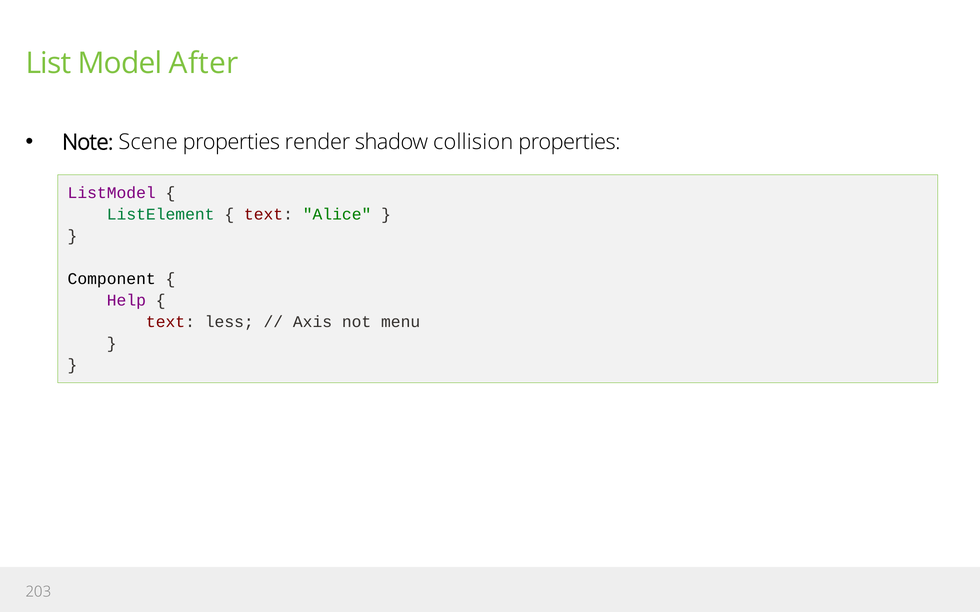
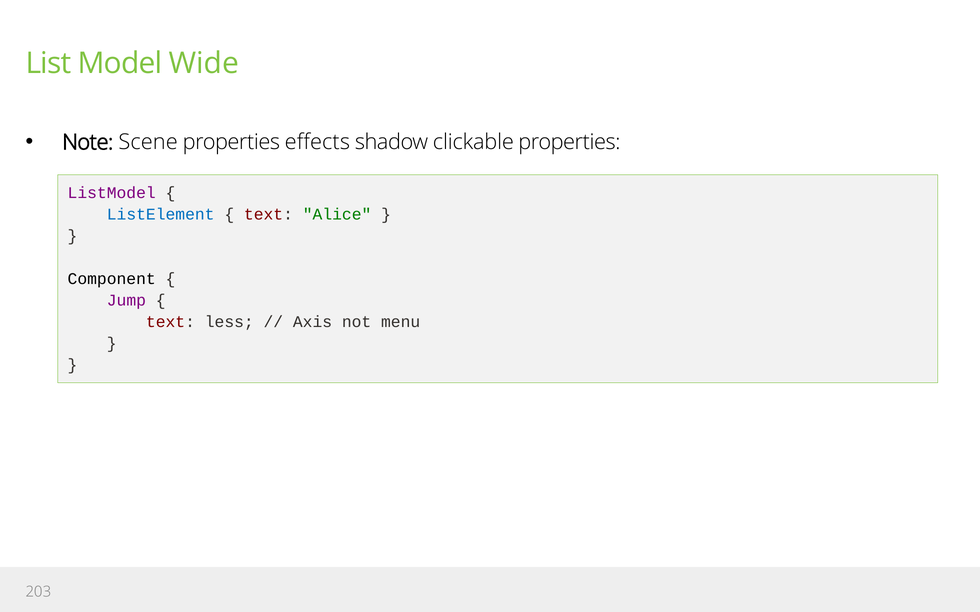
After: After -> Wide
render: render -> effects
collision: collision -> clickable
ListElement colour: green -> blue
Help: Help -> Jump
